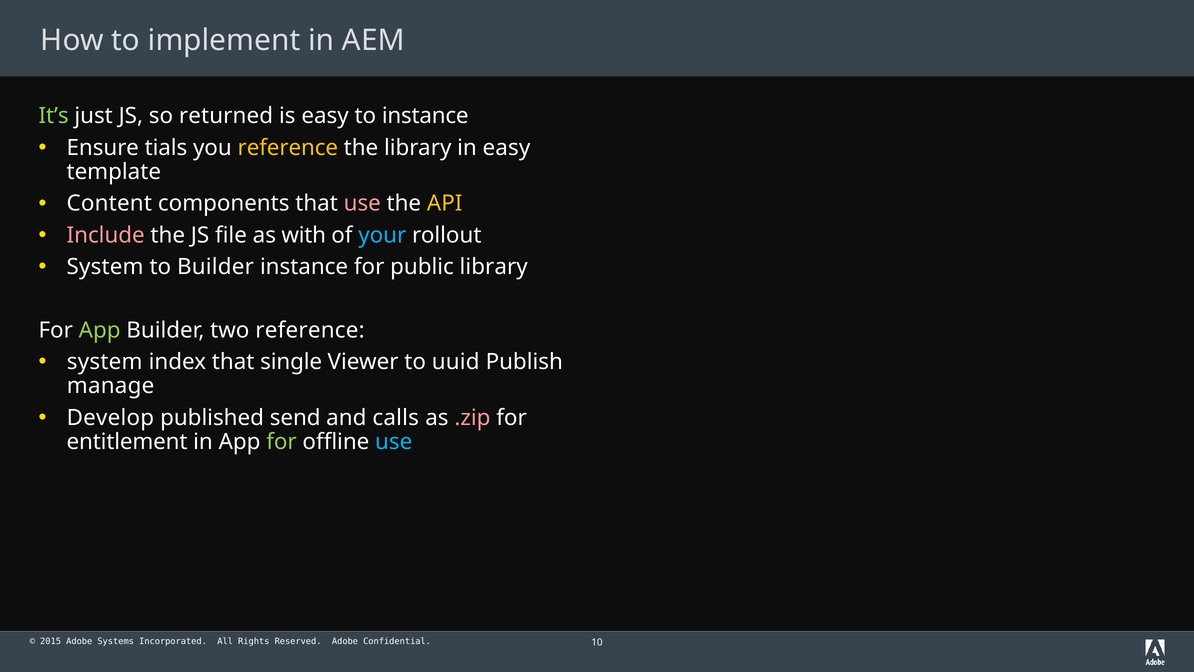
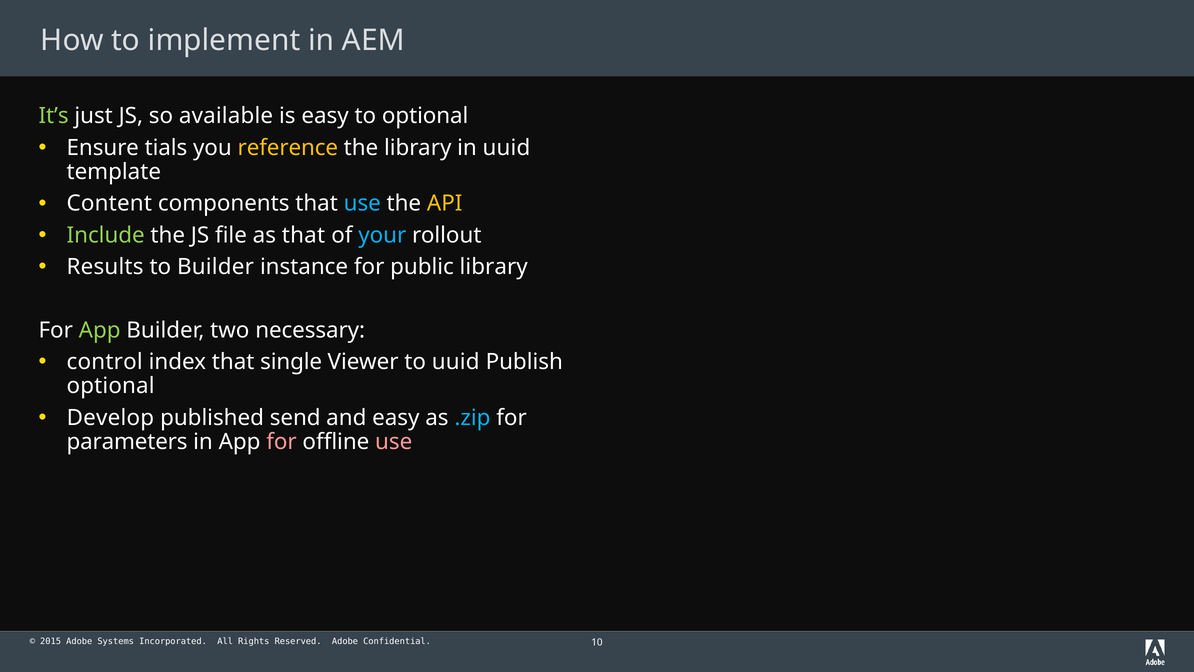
returned: returned -> available
to instance: instance -> optional
in easy: easy -> uuid
use at (362, 203) colour: pink -> light blue
Include colour: pink -> light green
as with: with -> that
System at (105, 267): System -> Results
two reference: reference -> necessary
system at (105, 362): system -> control
manage at (111, 386): manage -> optional
and calls: calls -> easy
.zip colour: pink -> light blue
entitlement: entitlement -> parameters
for at (281, 442) colour: light green -> pink
use at (394, 442) colour: light blue -> pink
